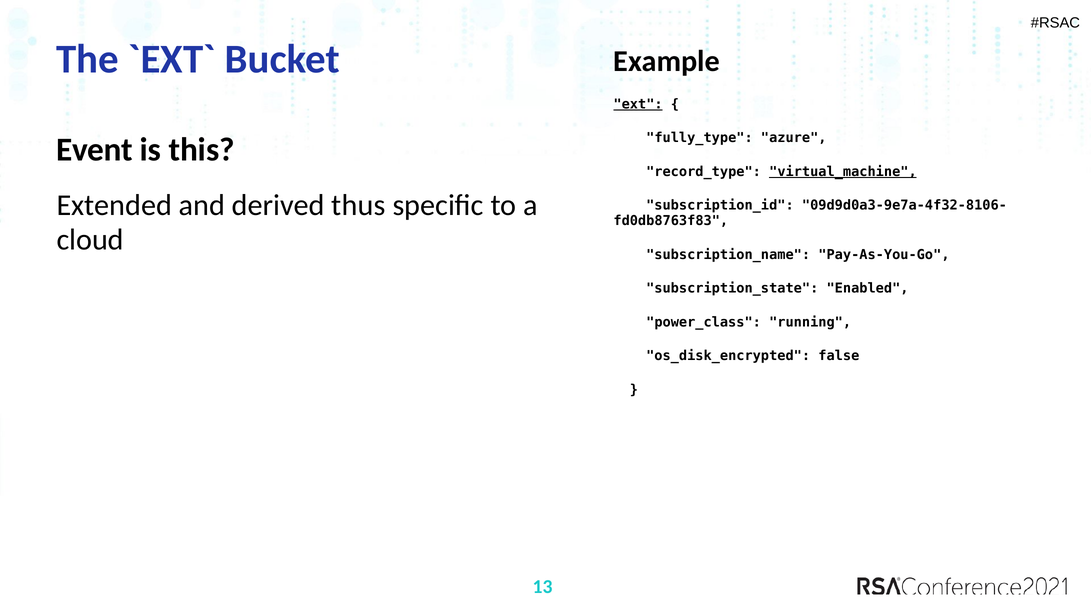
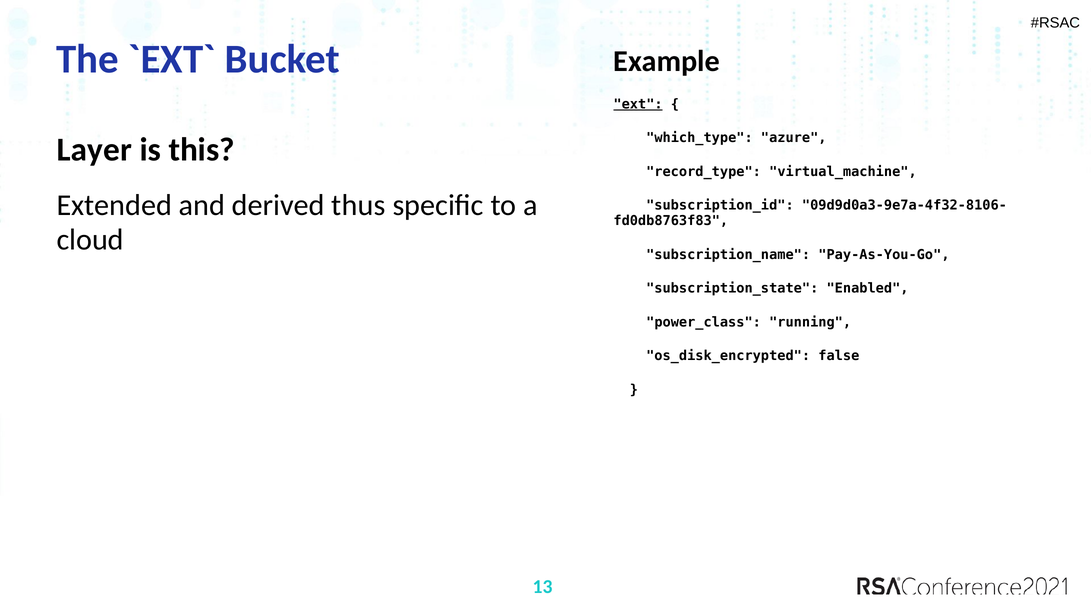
fully_type: fully_type -> which_type
Event: Event -> Layer
virtual_machine underline: present -> none
